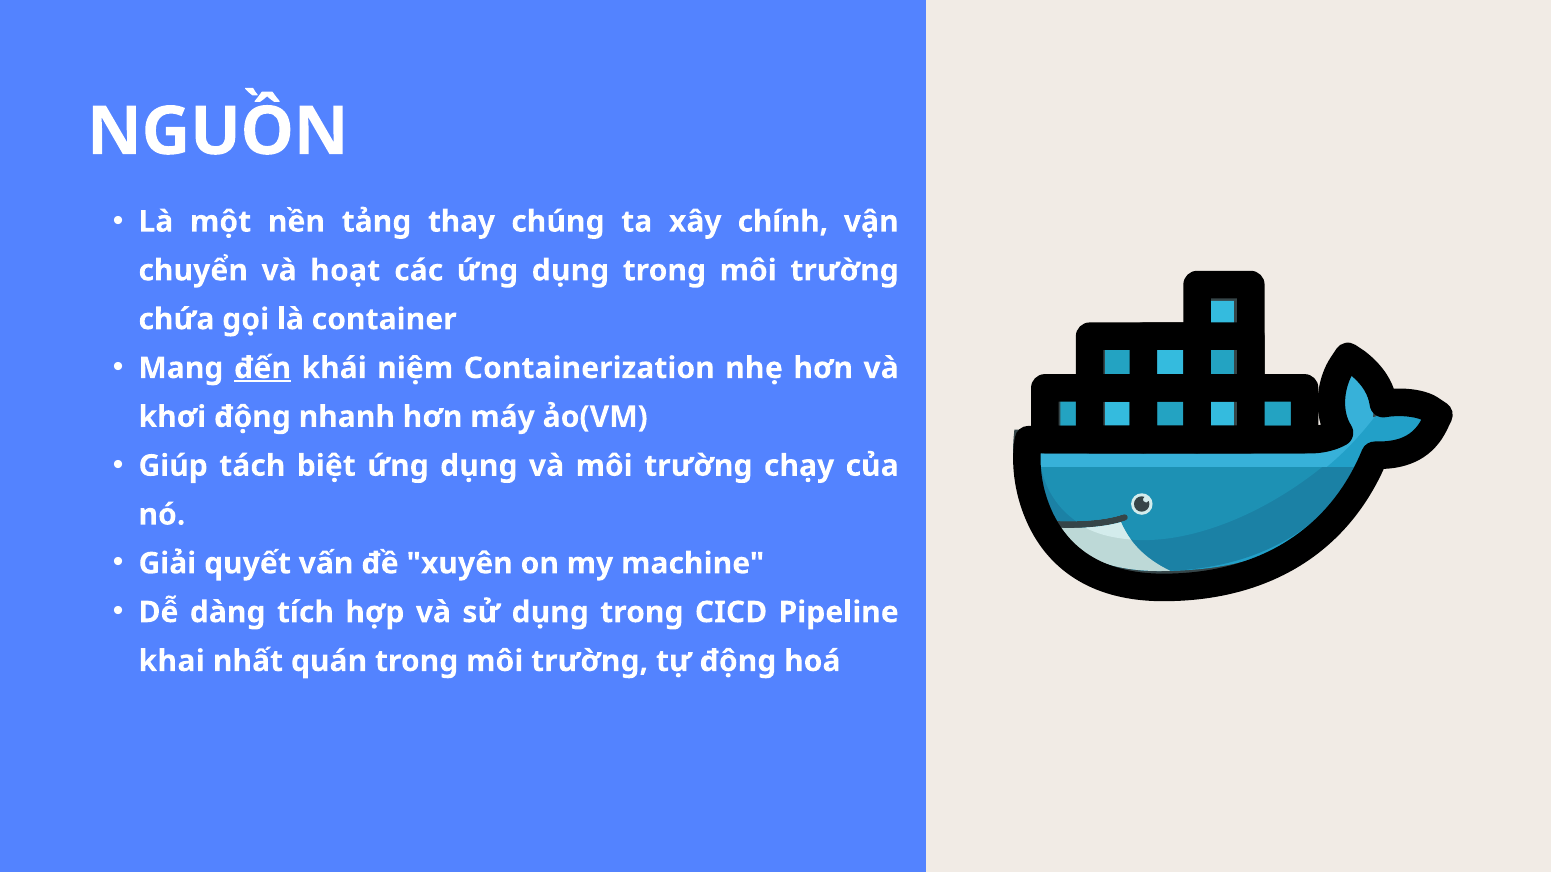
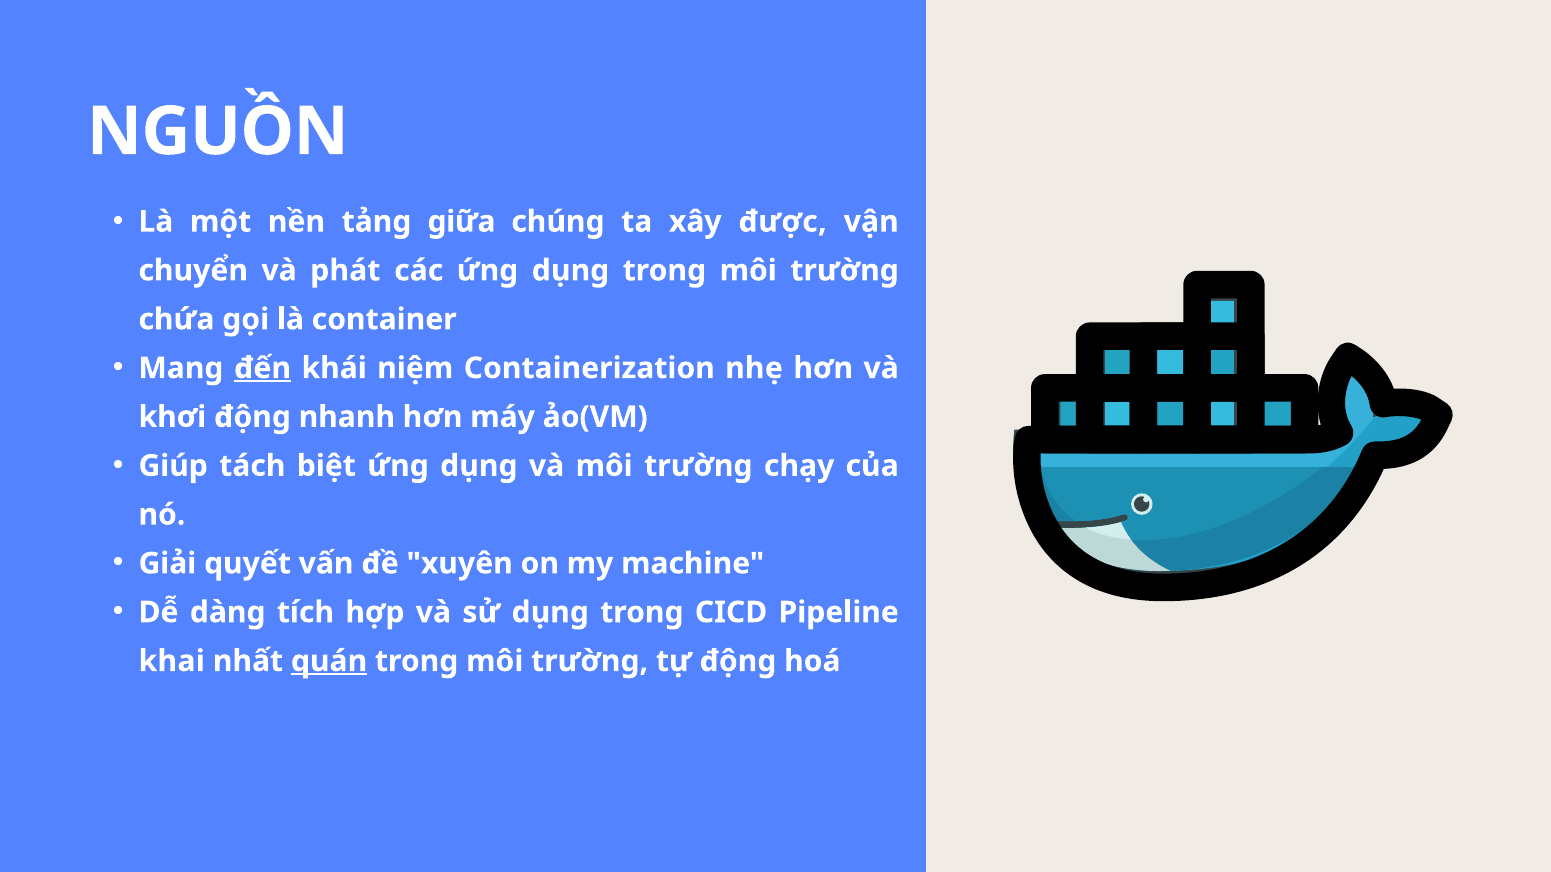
thay: thay -> giữa
chính: chính -> được
hoạt: hoạt -> phát
quán underline: none -> present
